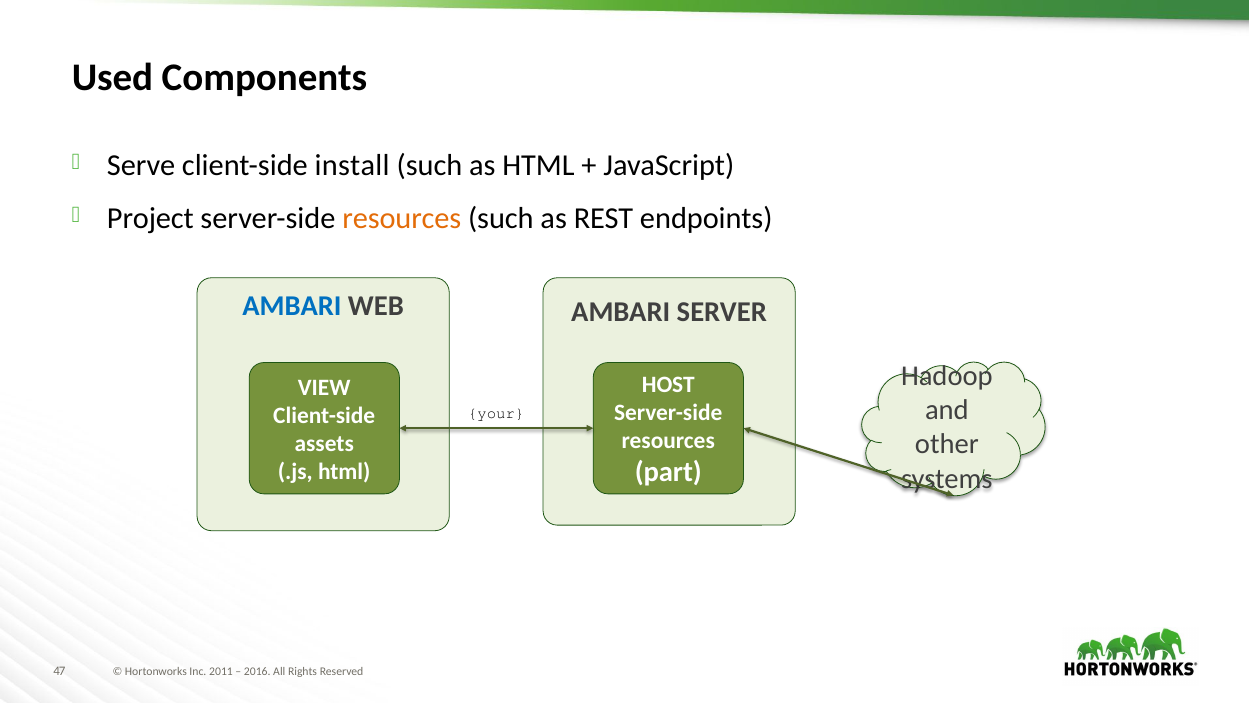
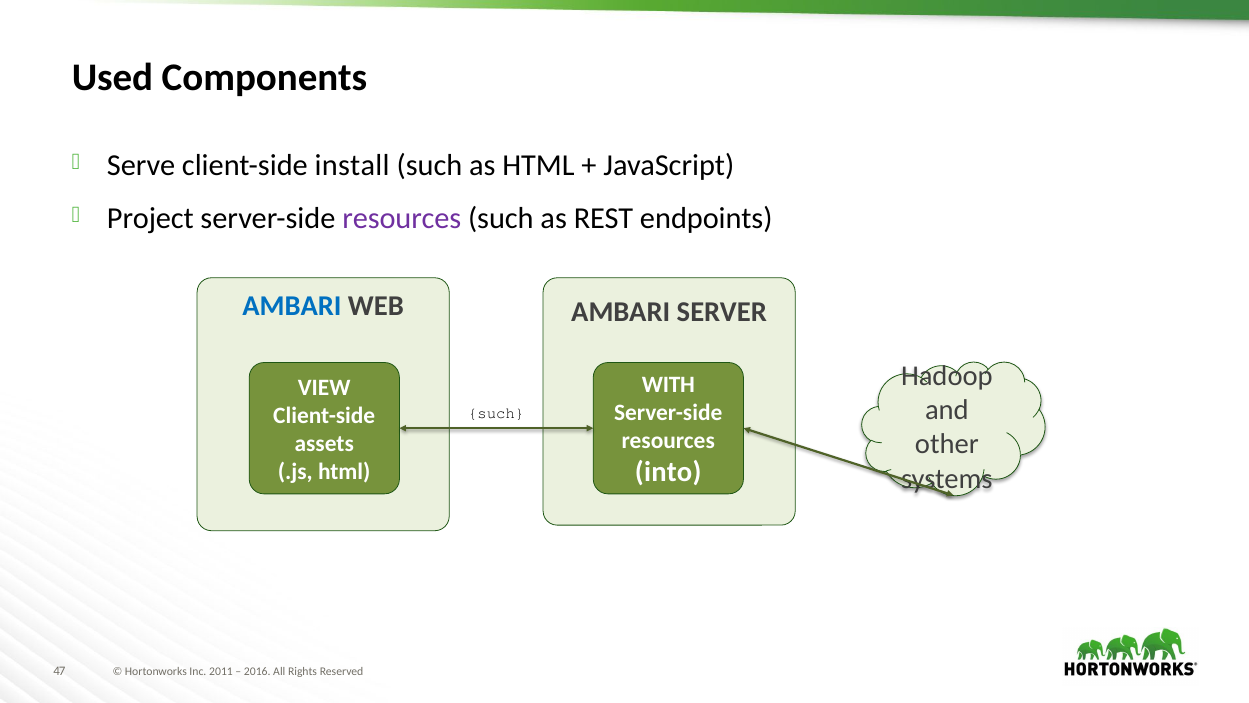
resources at (402, 218) colour: orange -> purple
HOST: HOST -> WITH
your at (496, 413): your -> such
part: part -> into
